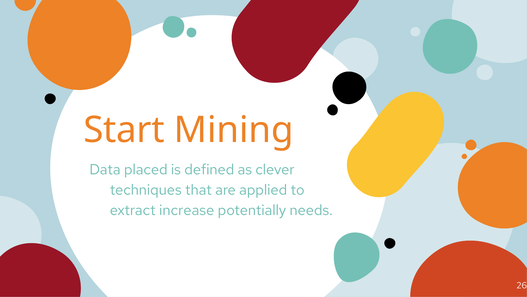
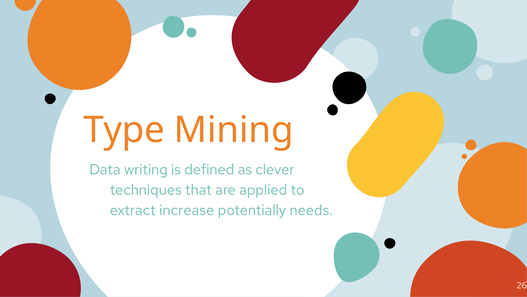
Start: Start -> Type
placed: placed -> writing
